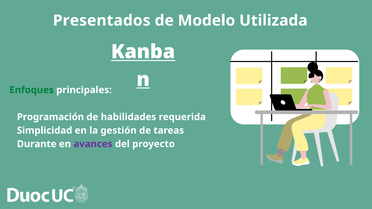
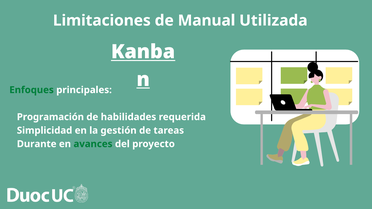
Presentados: Presentados -> Limitaciones
Modelo: Modelo -> Manual
avances colour: purple -> green
